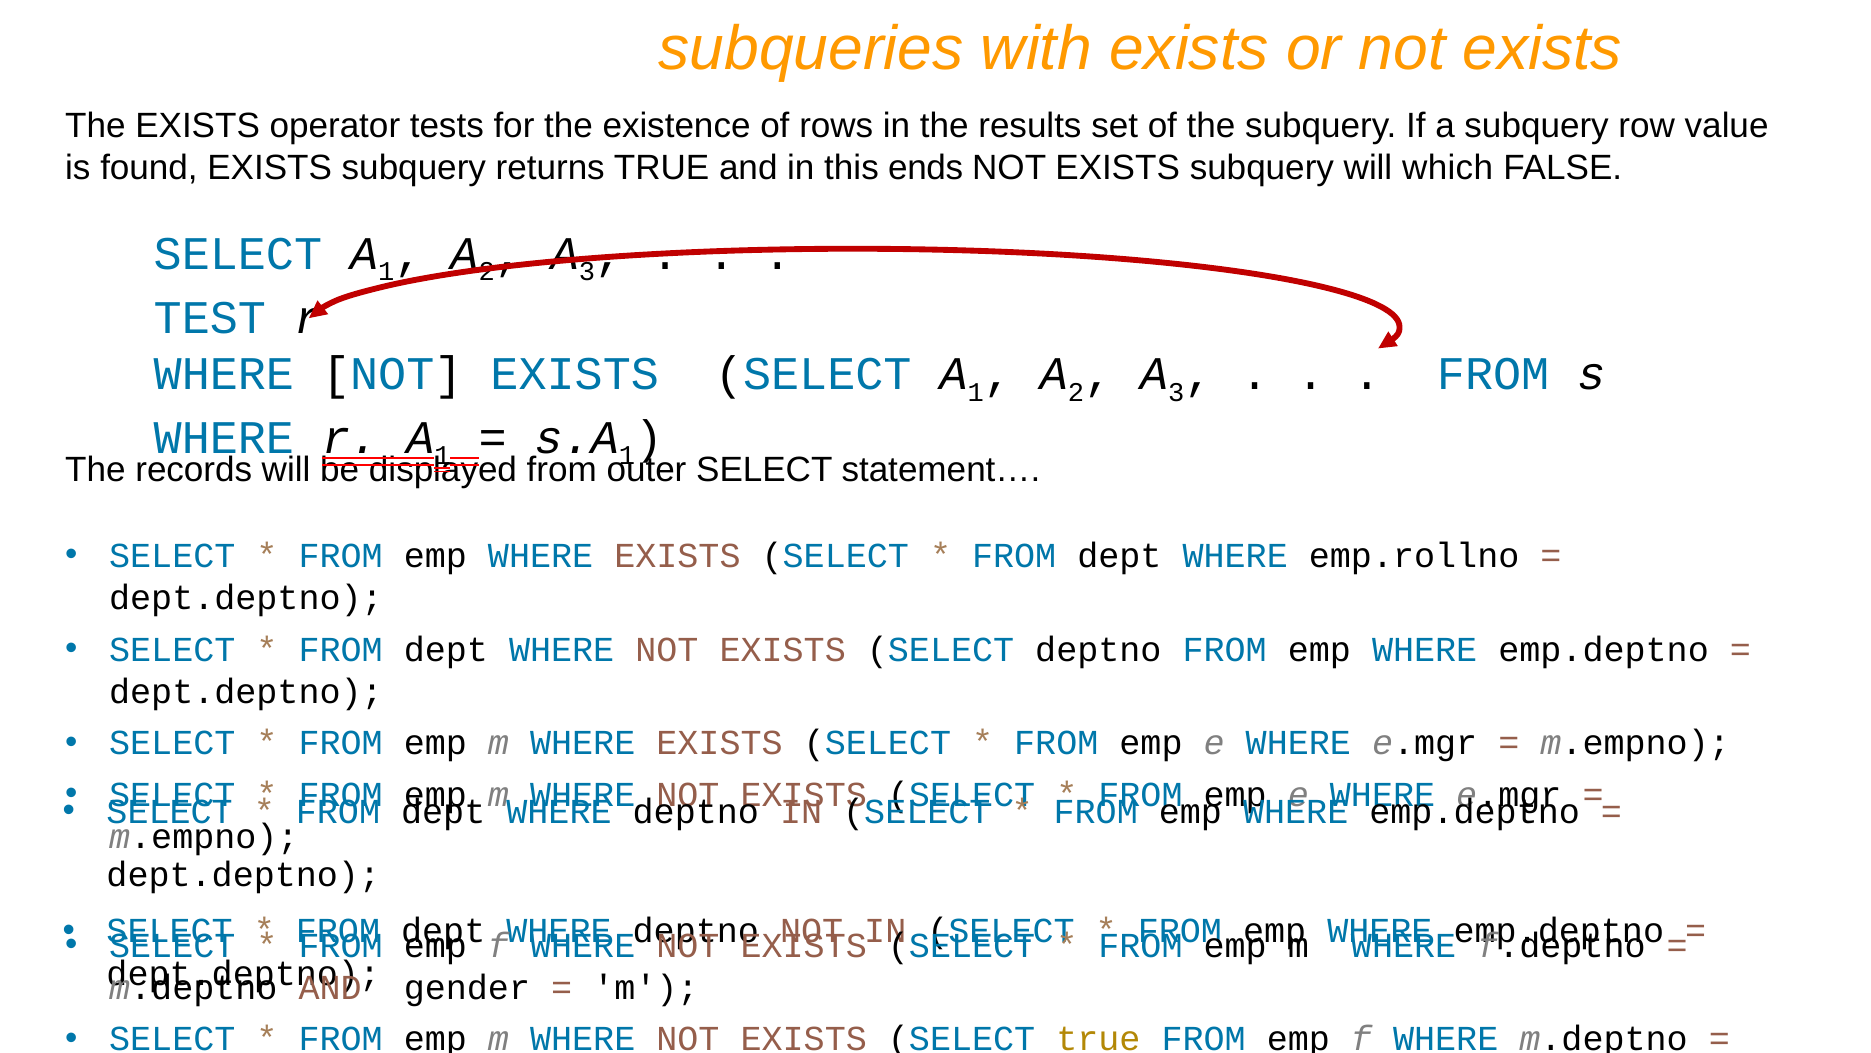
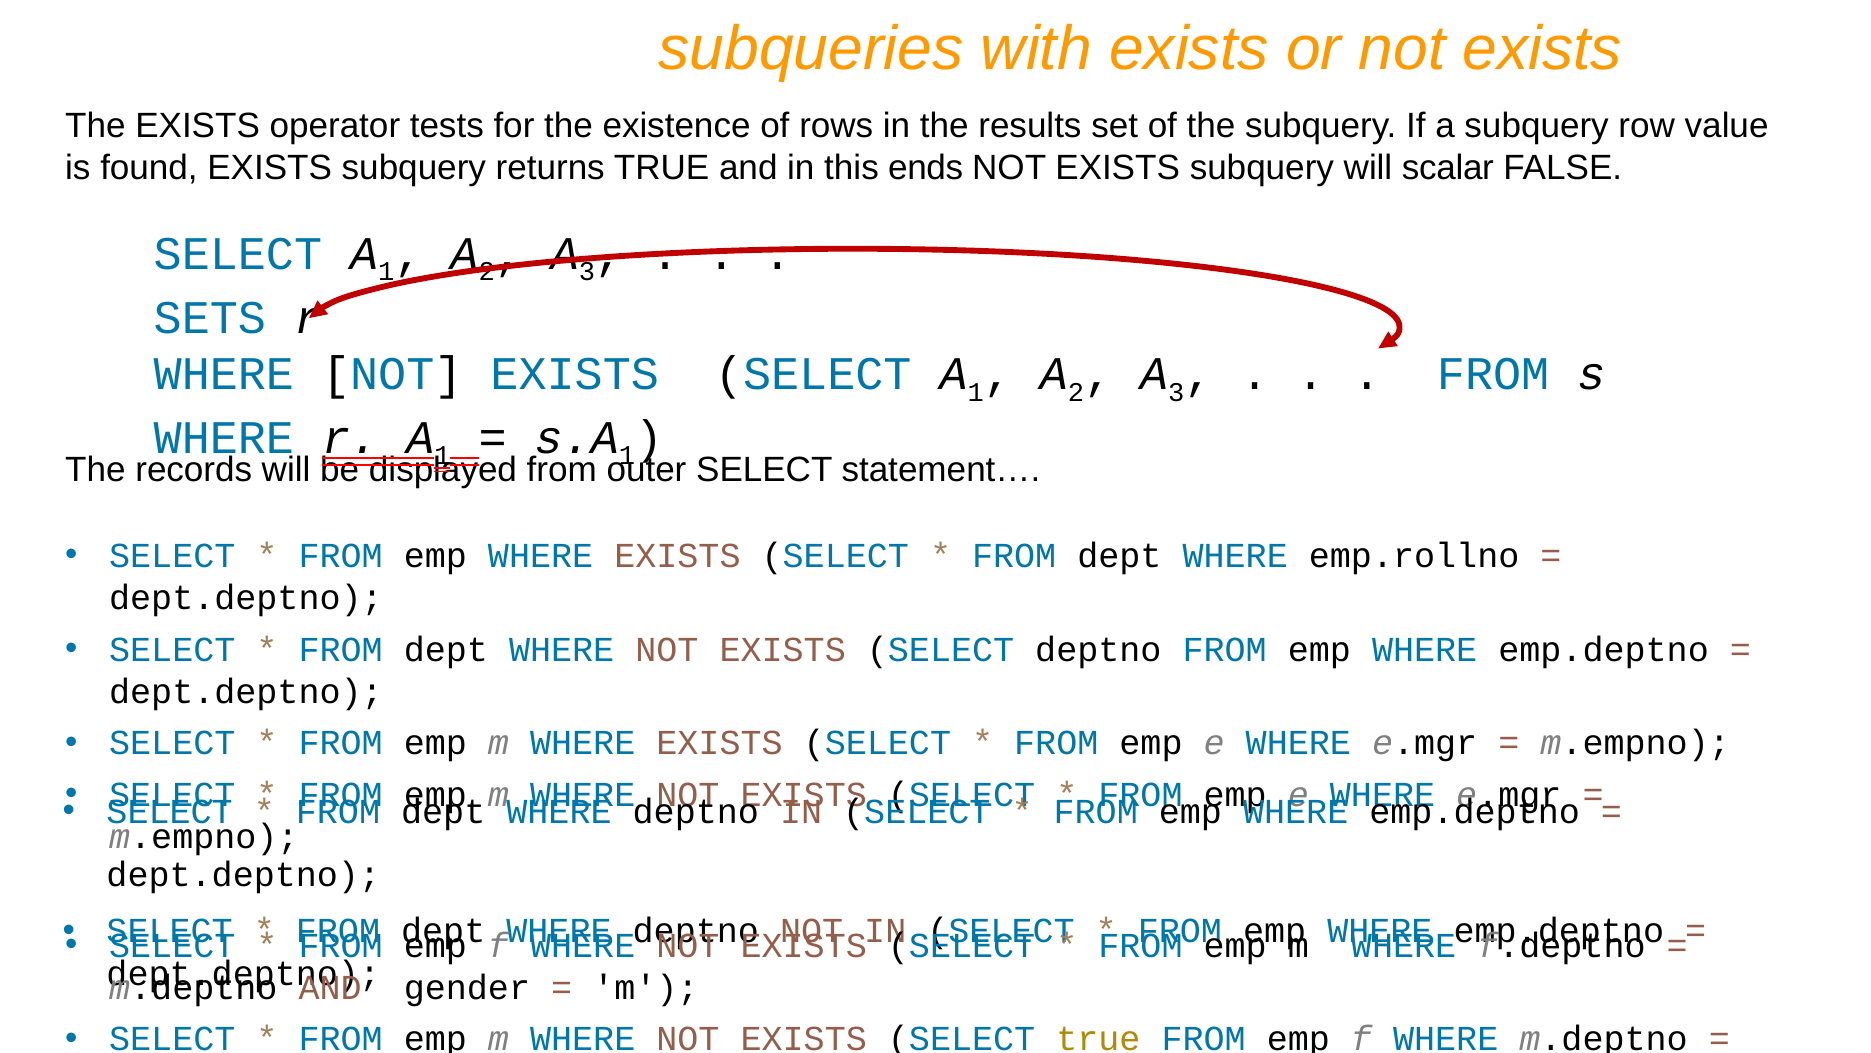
which: which -> scalar
TEST: TEST -> SETS
